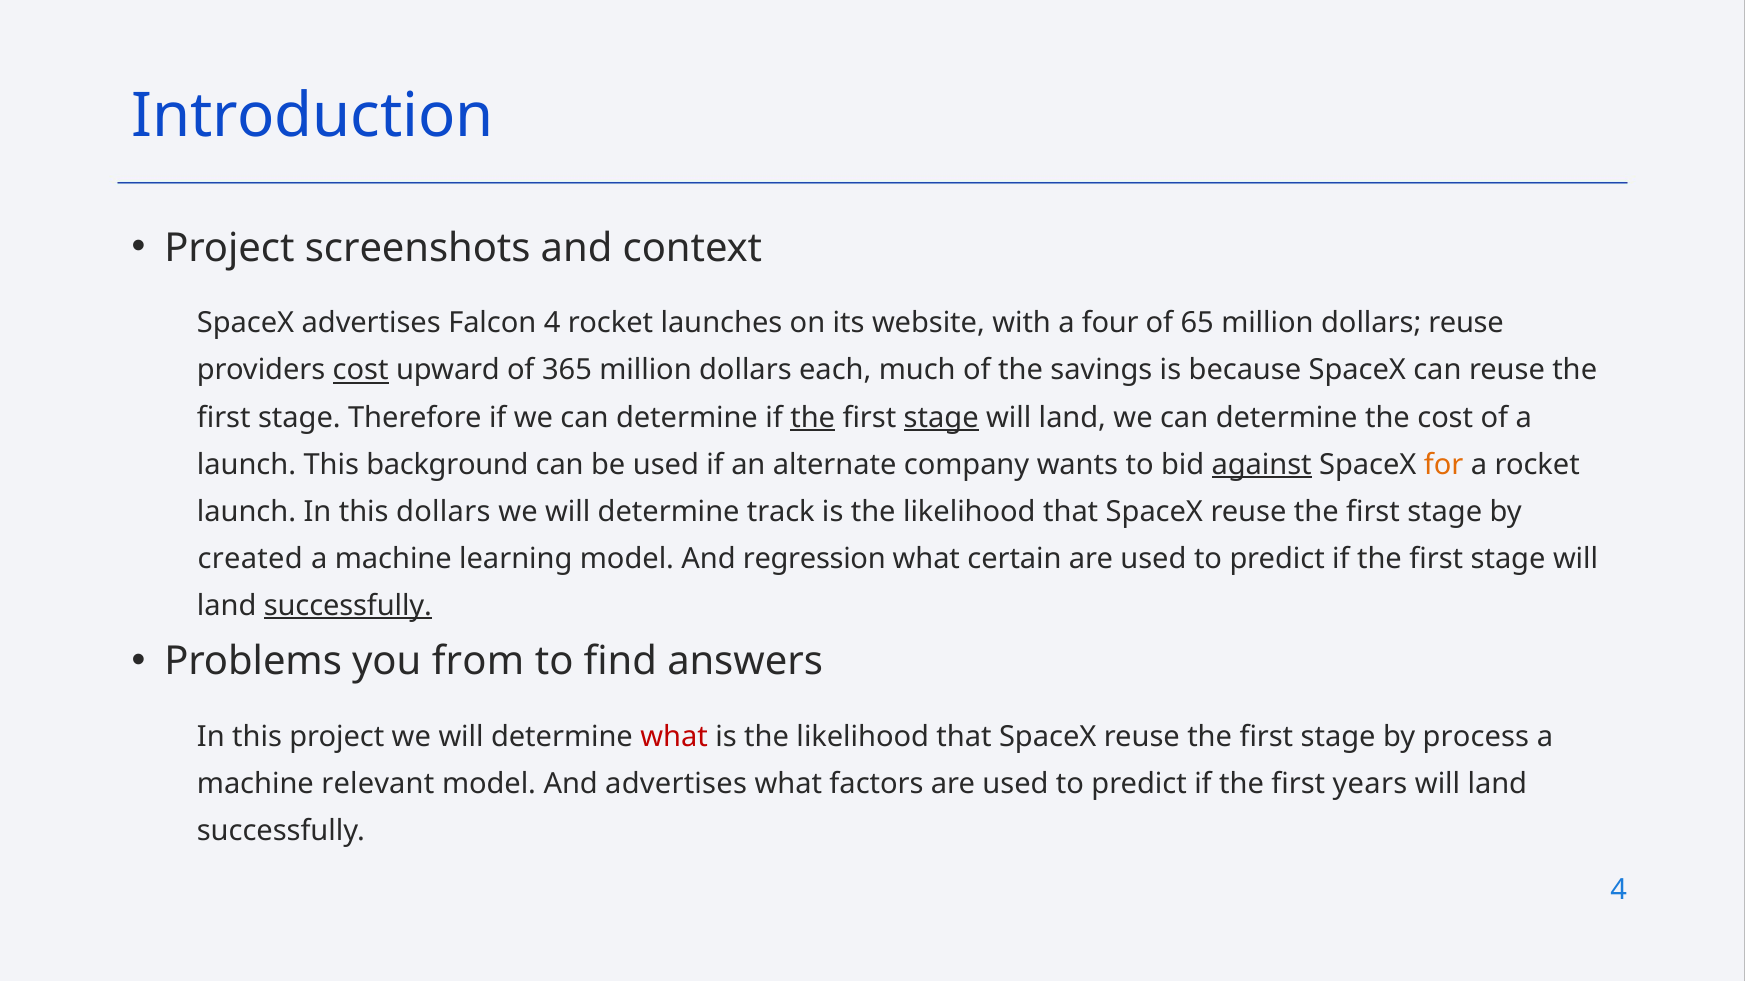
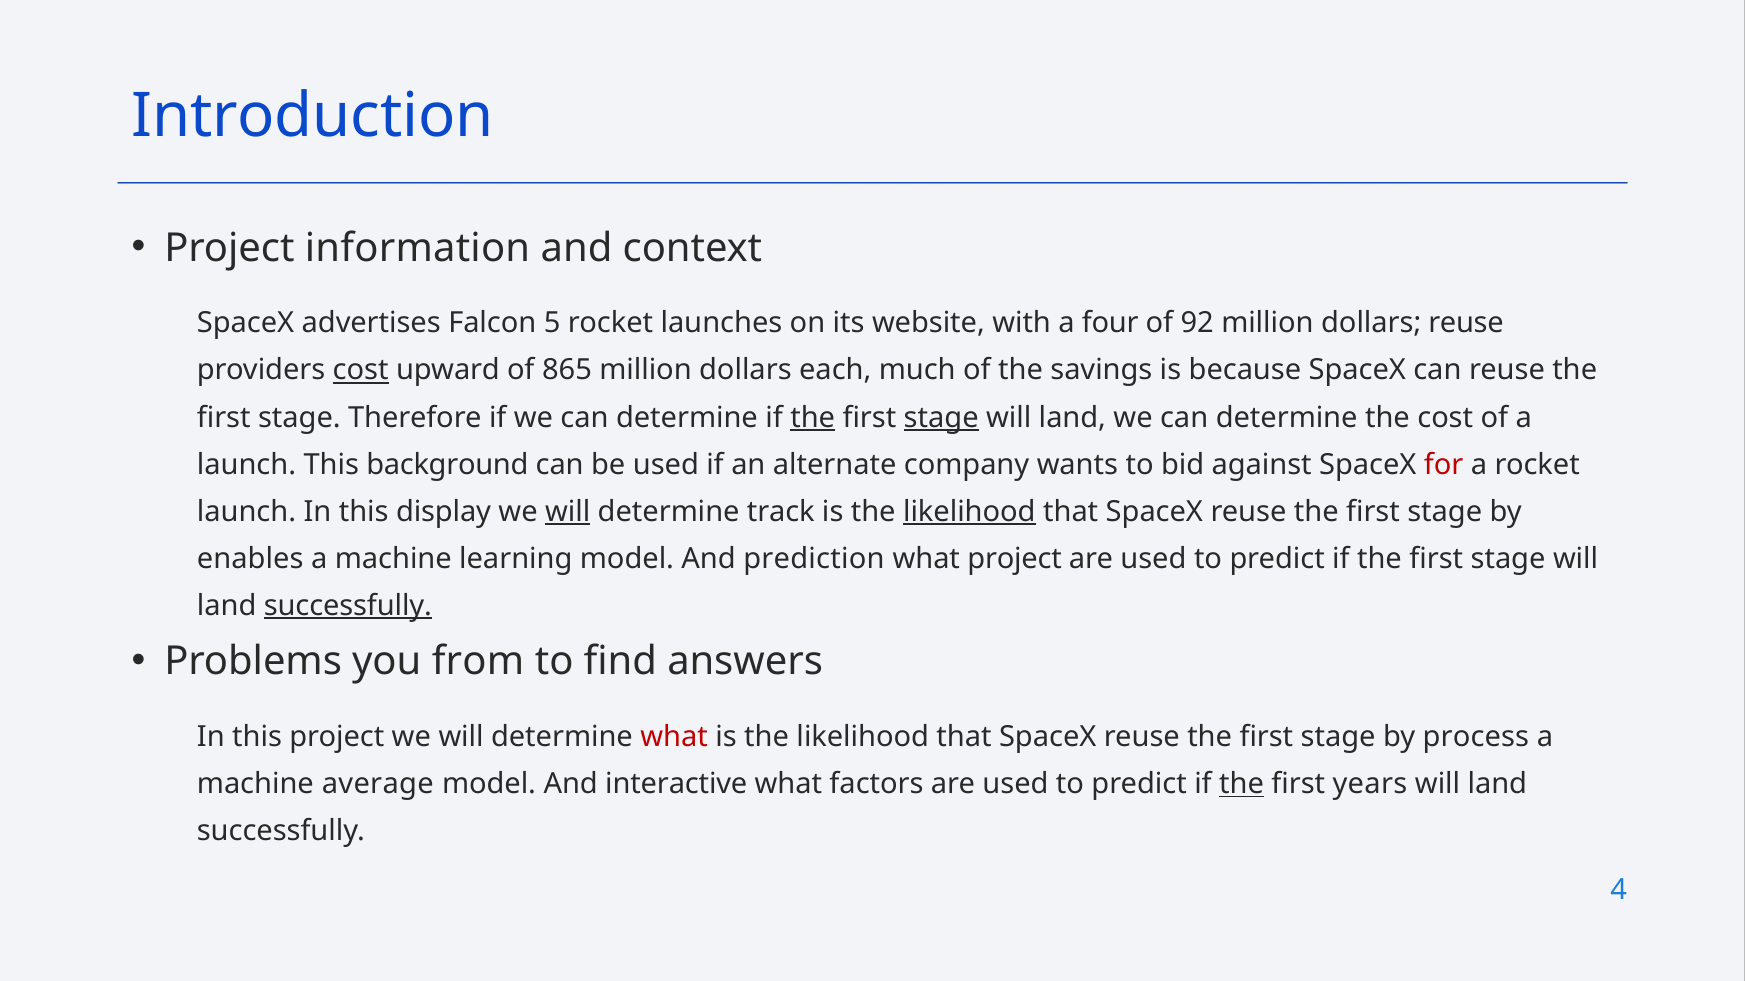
screenshots: screenshots -> information
Falcon 4: 4 -> 5
65: 65 -> 92
365: 365 -> 865
against underline: present -> none
for colour: orange -> red
this dollars: dollars -> display
will at (568, 512) underline: none -> present
likelihood at (969, 512) underline: none -> present
created: created -> enables
regression: regression -> prediction
what certain: certain -> project
relevant: relevant -> average
And advertises: advertises -> interactive
the at (1242, 785) underline: none -> present
